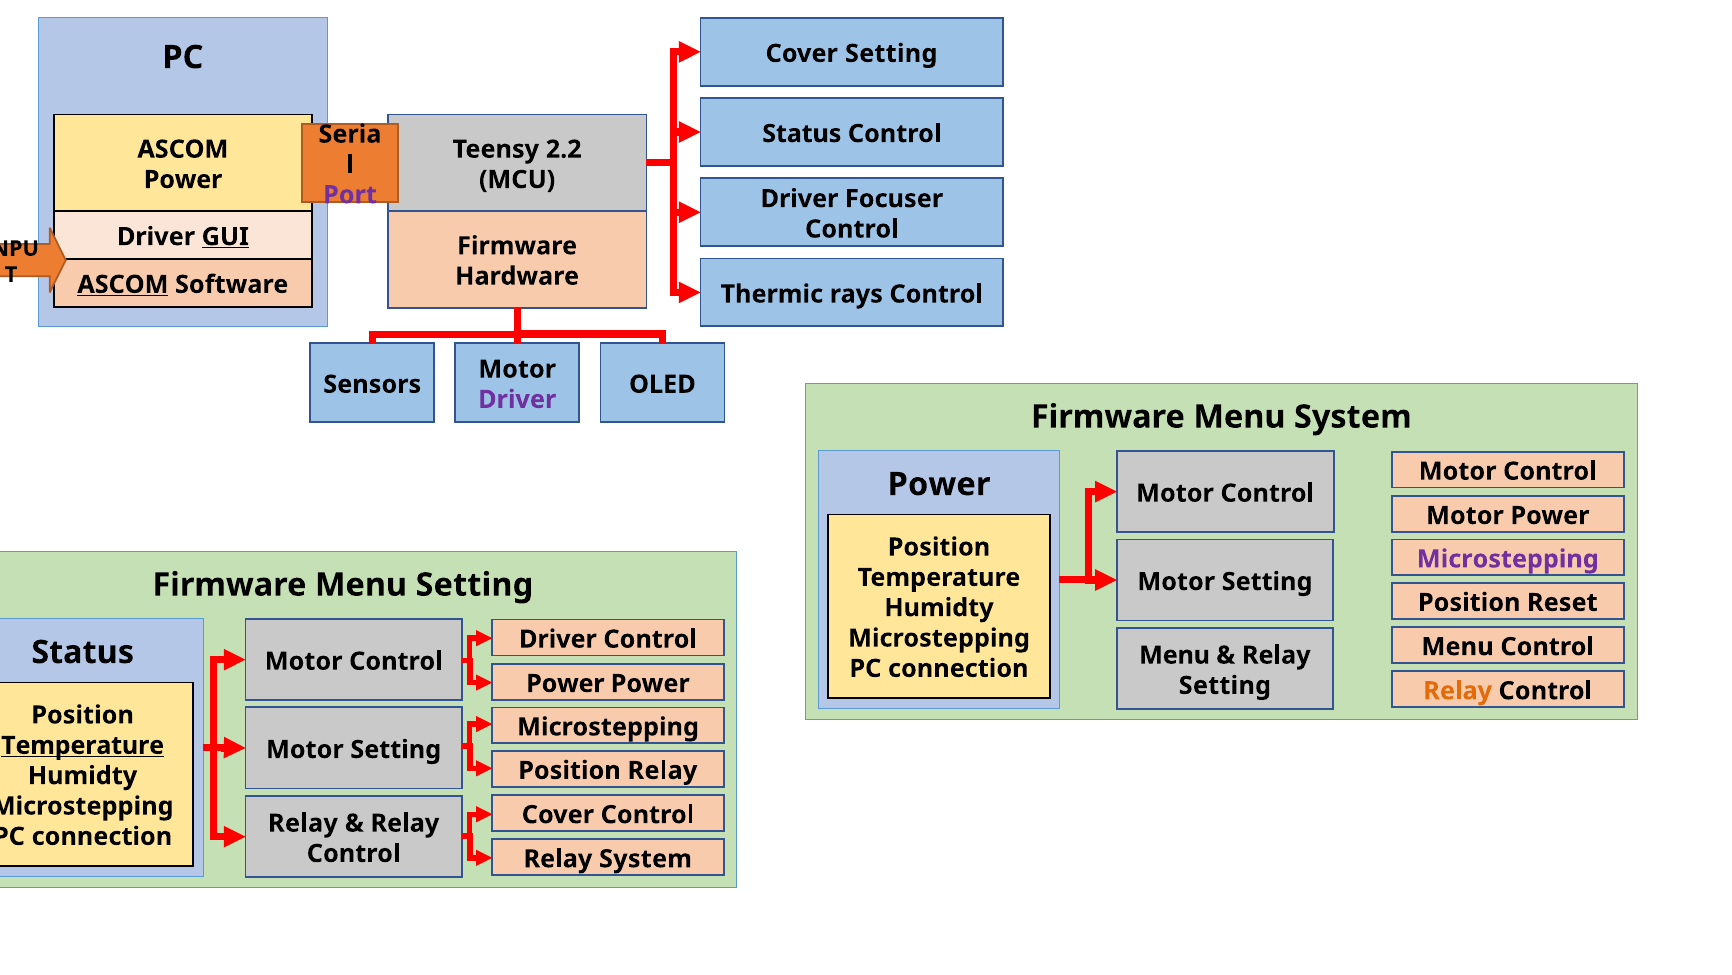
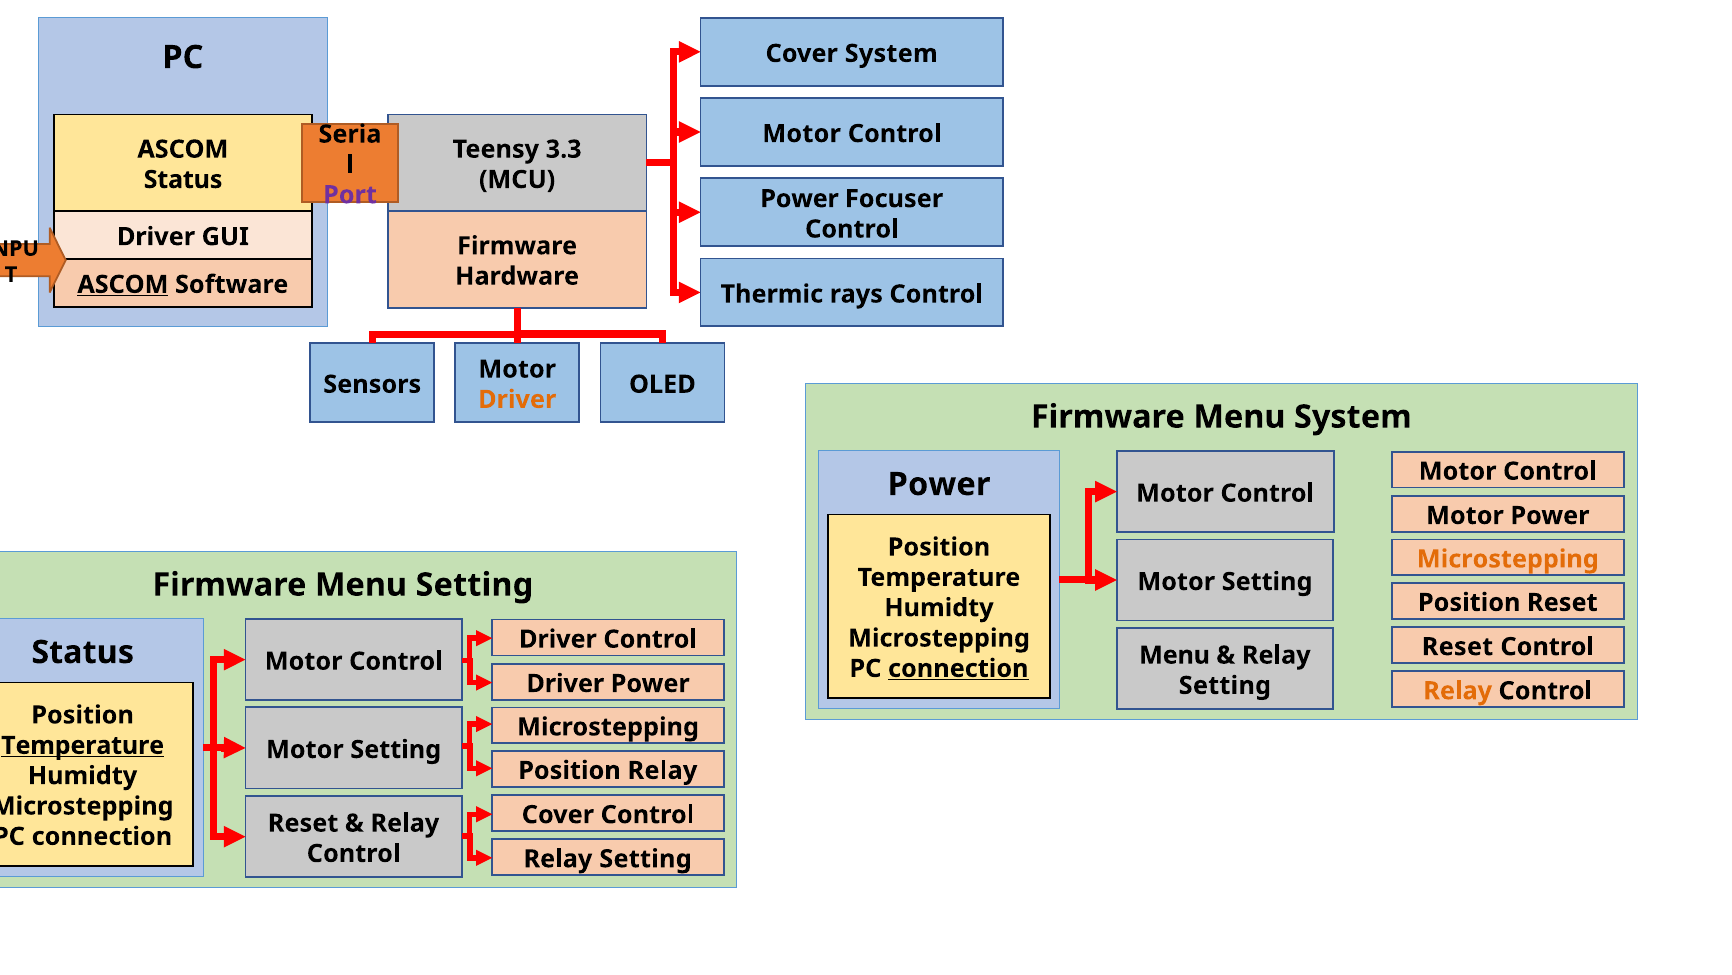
Cover Setting: Setting -> System
Status at (802, 134): Status -> Motor
2.2: 2.2 -> 3.3
Power at (183, 180): Power -> Status
Driver at (799, 199): Driver -> Power
GUI underline: present -> none
Driver at (517, 399) colour: purple -> orange
Microstepping at (1508, 559) colour: purple -> orange
Menu at (1458, 646): Menu -> Reset
connection at (958, 668) underline: none -> present
Power at (565, 683): Power -> Driver
Relay at (303, 823): Relay -> Reset
System at (646, 858): System -> Setting
